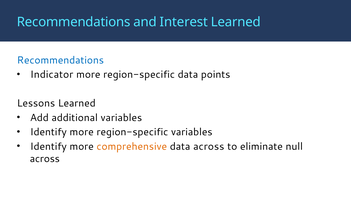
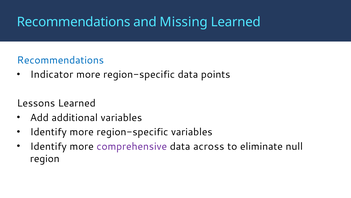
Interest: Interest -> Missing
comprehensive colour: orange -> purple
across at (45, 158): across -> region
